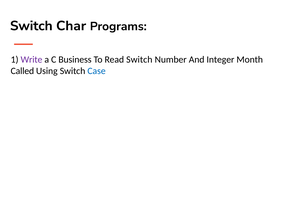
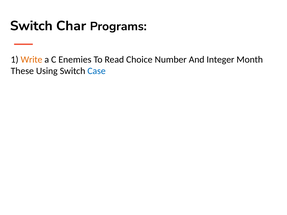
Write colour: purple -> orange
Business: Business -> Enemies
Read Switch: Switch -> Choice
Called: Called -> These
